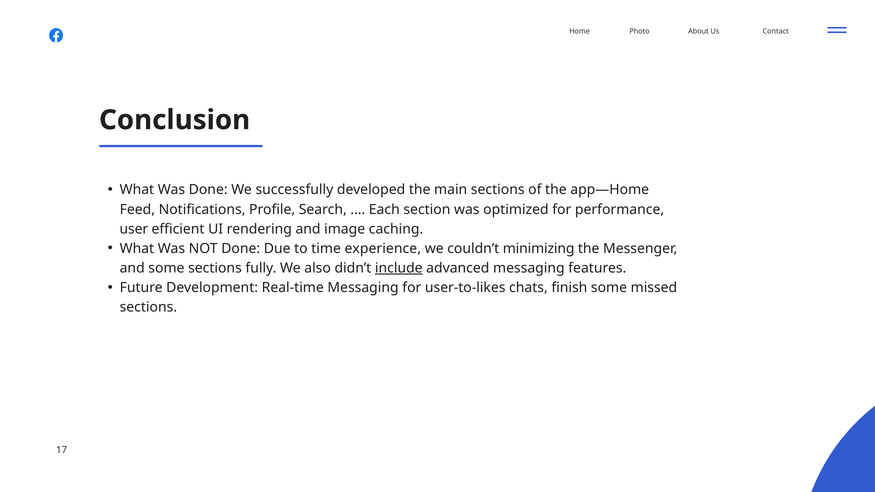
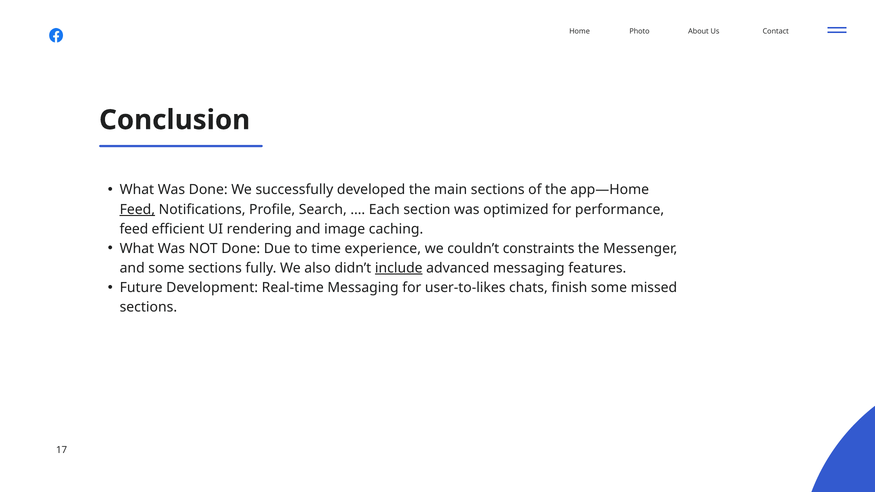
Feed at (137, 209) underline: none -> present
user at (134, 229): user -> feed
minimizing: minimizing -> constraints
